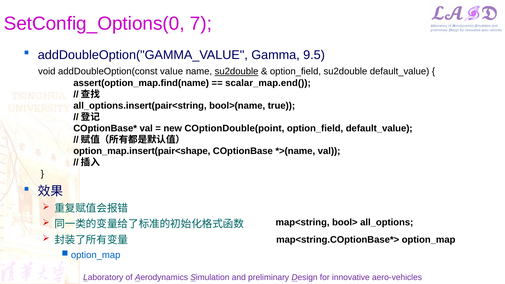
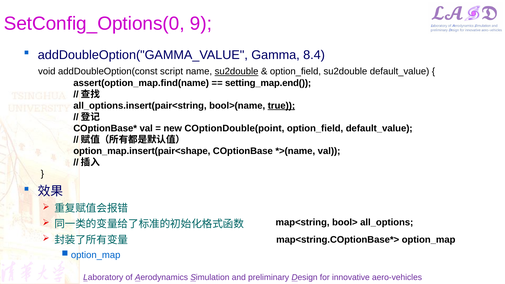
7: 7 -> 9
9.5: 9.5 -> 8.4
value: value -> script
scalar_map.end(: scalar_map.end( -> setting_map.end(
true underline: none -> present
